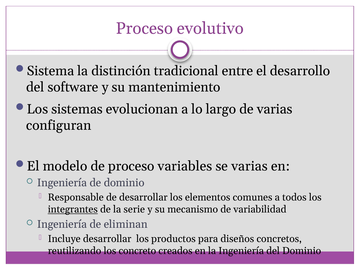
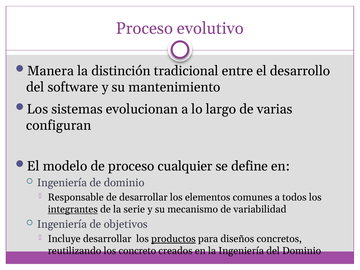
Sistema: Sistema -> Manera
variables: variables -> cualquier
se varias: varias -> define
eliminan: eliminan -> objetivos
productos underline: none -> present
